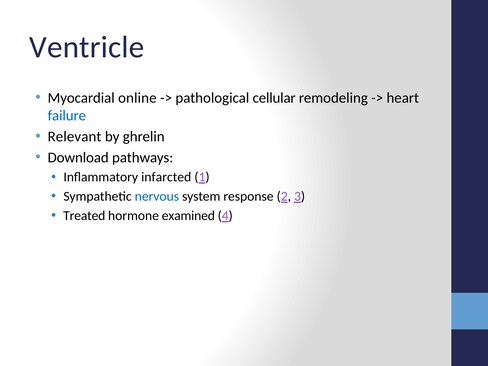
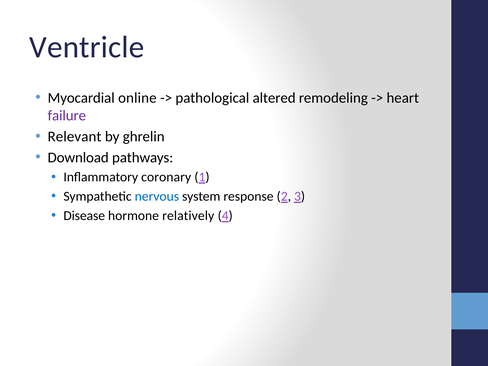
cellular: cellular -> altered
failure colour: blue -> purple
infarcted: infarcted -> coronary
Treated: Treated -> Disease
examined: examined -> relatively
